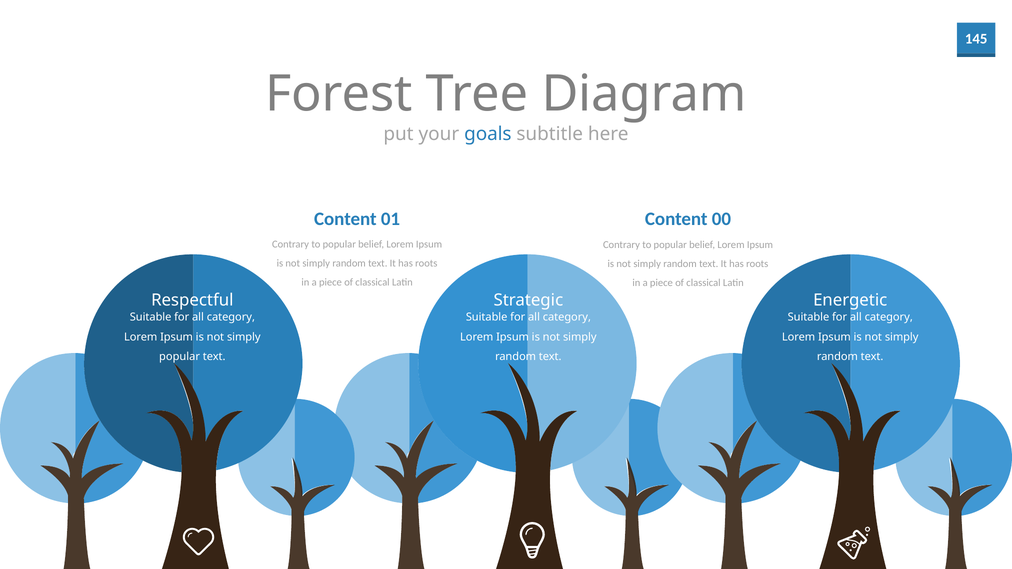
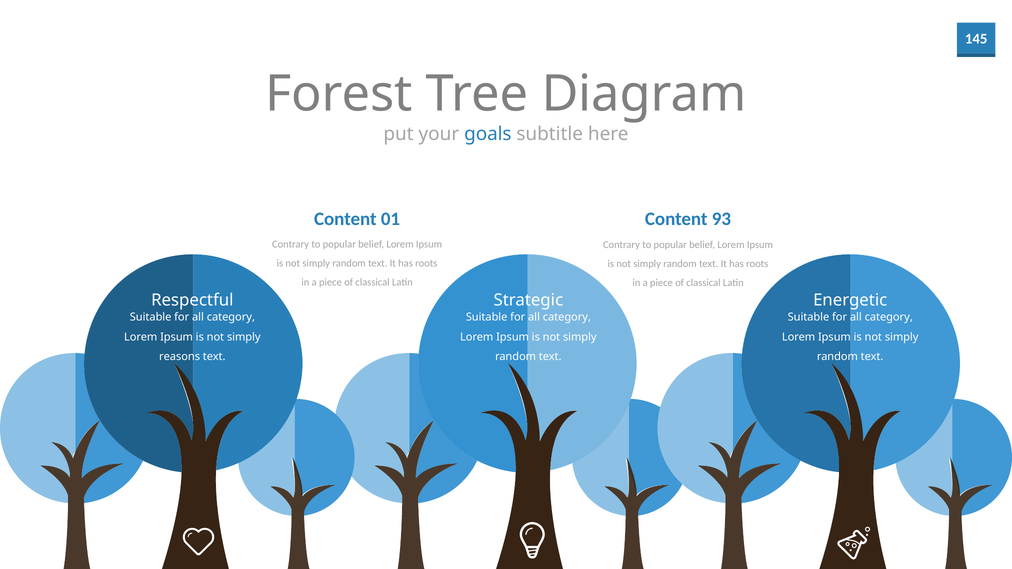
00: 00 -> 93
popular at (180, 357): popular -> reasons
